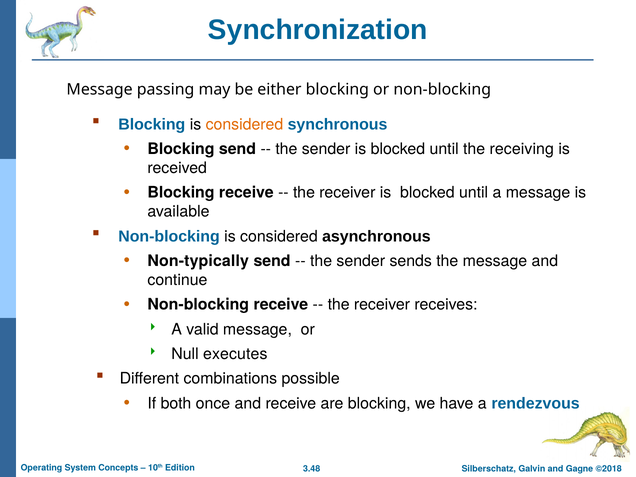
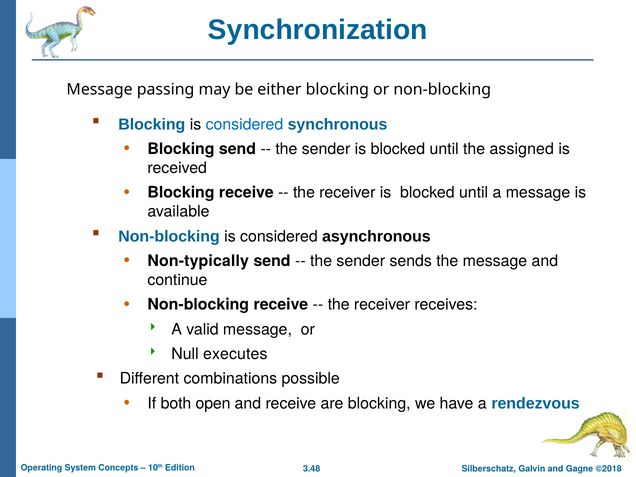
considered at (244, 124) colour: orange -> blue
receiving: receiving -> assigned
once: once -> open
